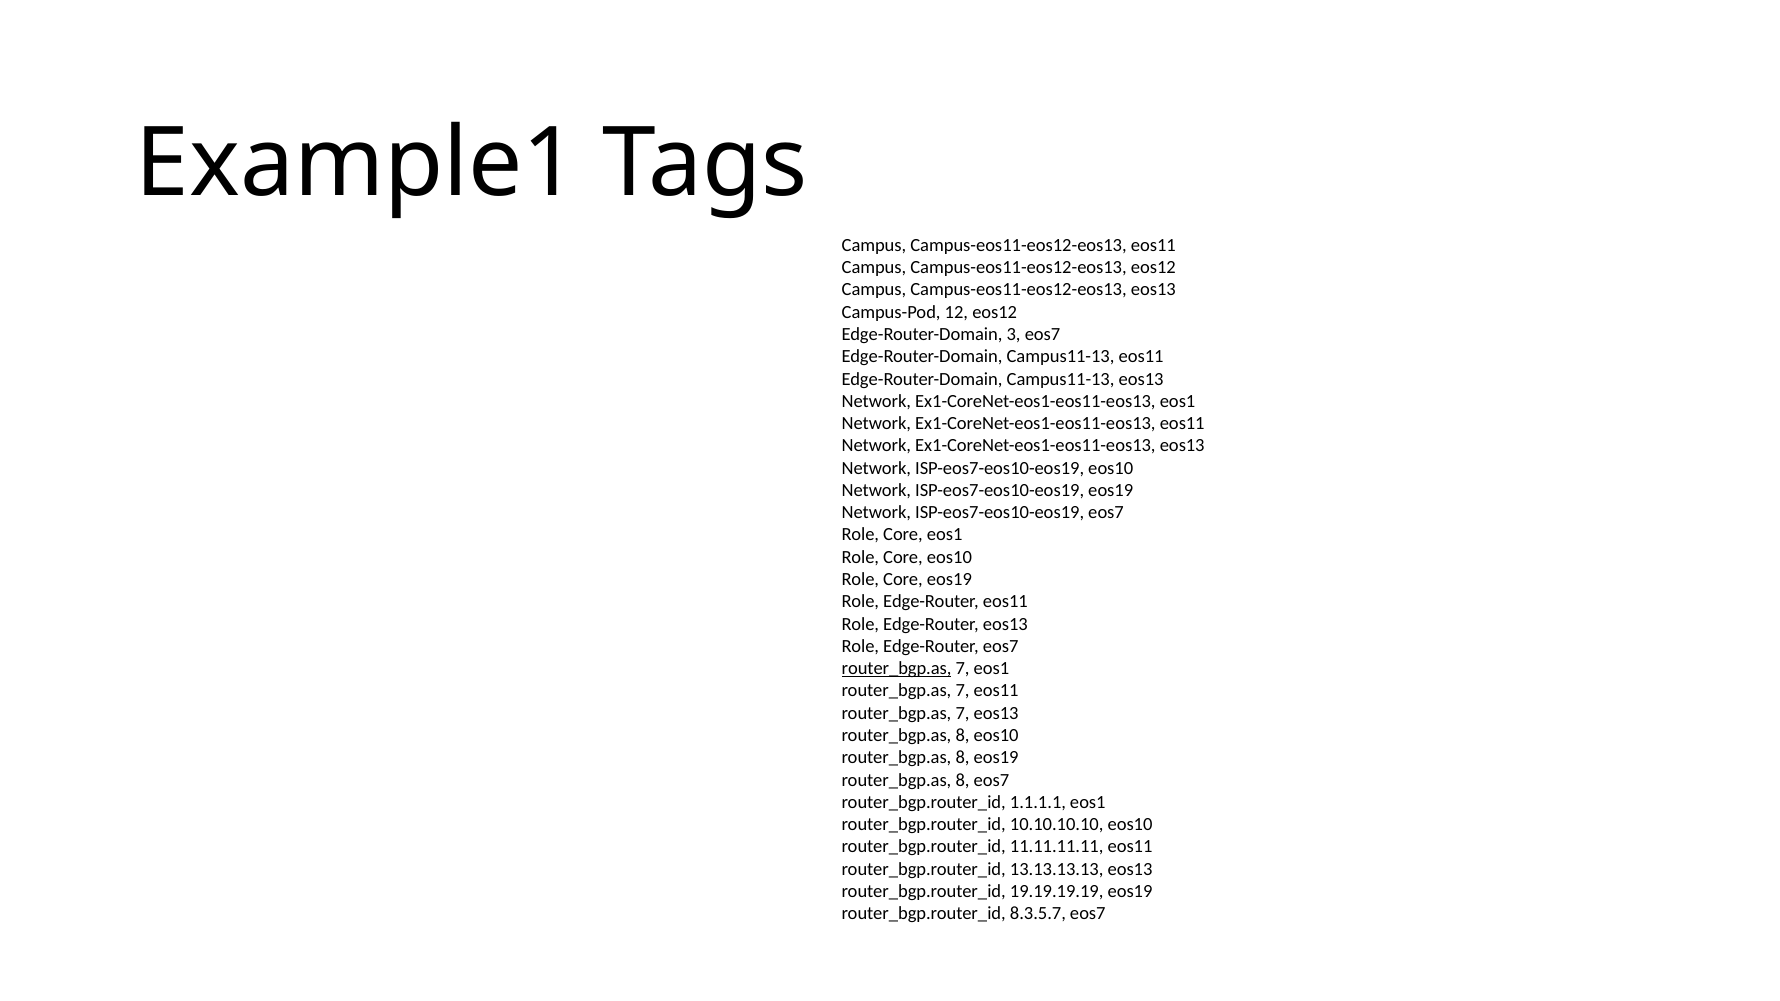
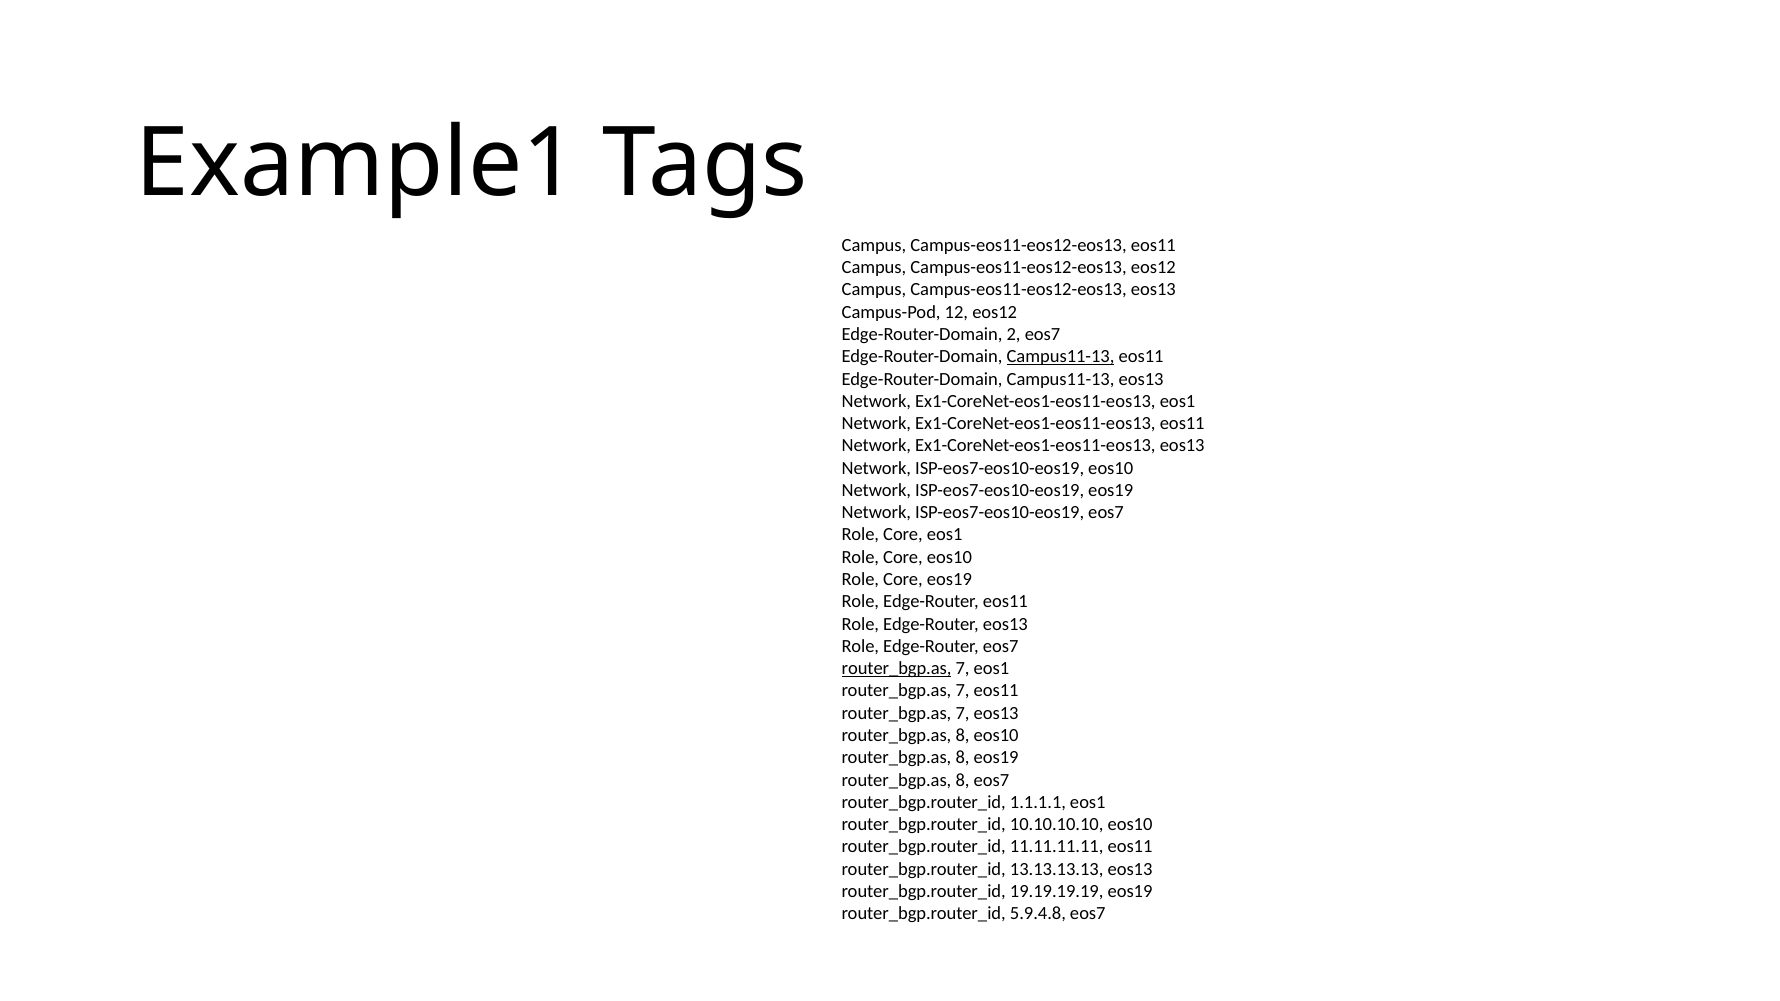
3: 3 -> 2
Campus11-13 at (1061, 357) underline: none -> present
8.3.5.7: 8.3.5.7 -> 5.9.4.8
